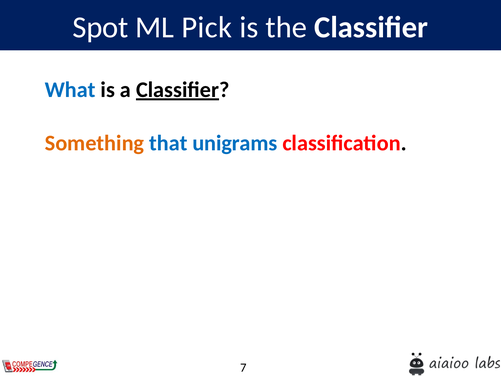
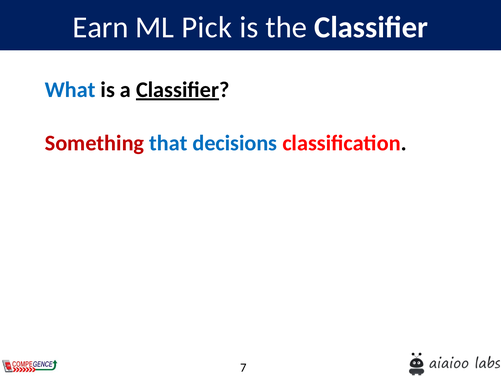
Spot: Spot -> Earn
Something colour: orange -> red
unigrams: unigrams -> decisions
